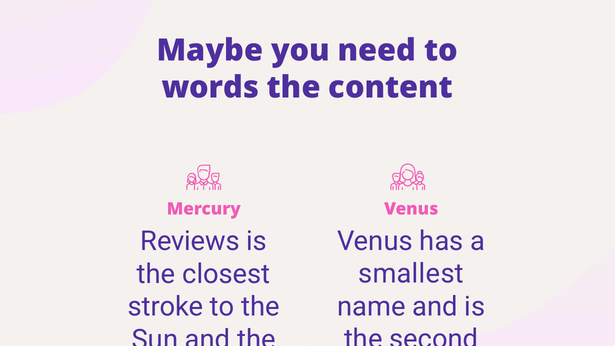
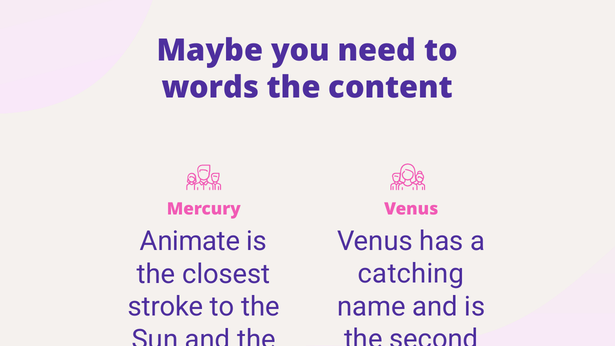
Reviews: Reviews -> Animate
smallest at (411, 274): smallest -> catching
